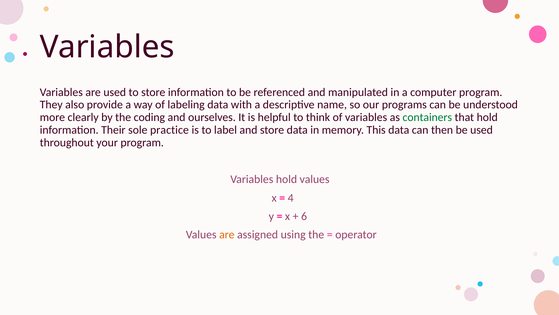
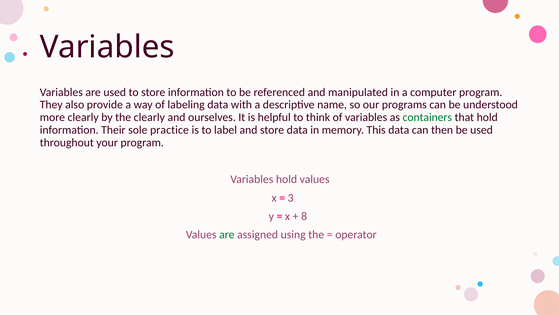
the coding: coding -> clearly
4: 4 -> 3
6: 6 -> 8
are at (227, 234) colour: orange -> green
